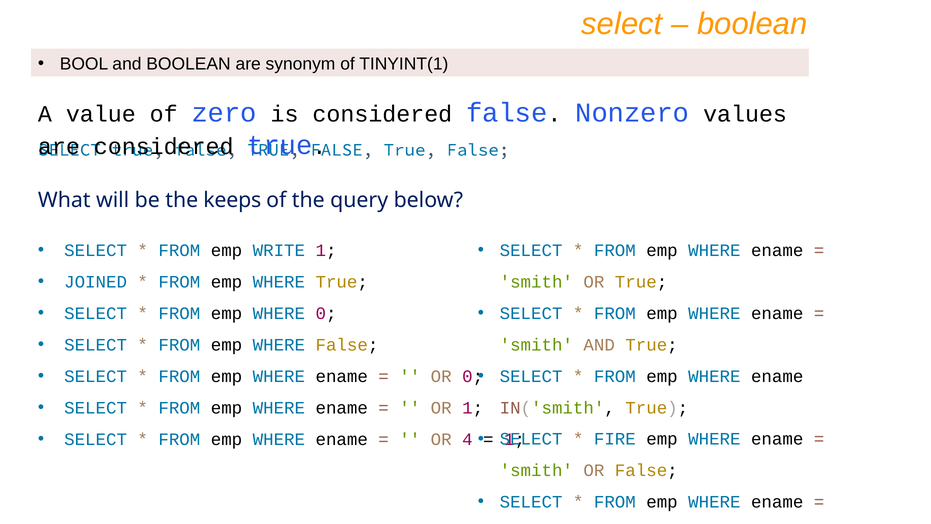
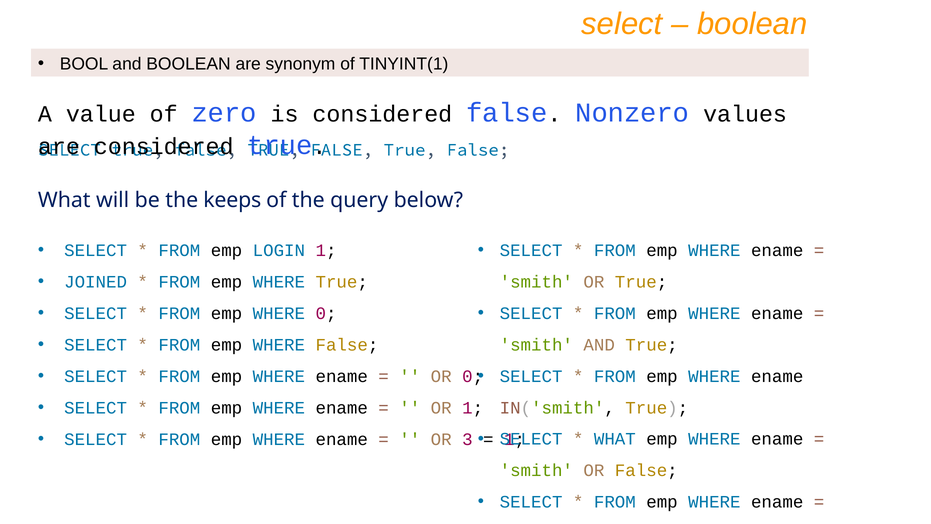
WRITE: WRITE -> LOGIN
4: 4 -> 3
FIRE at (615, 439): FIRE -> WHAT
